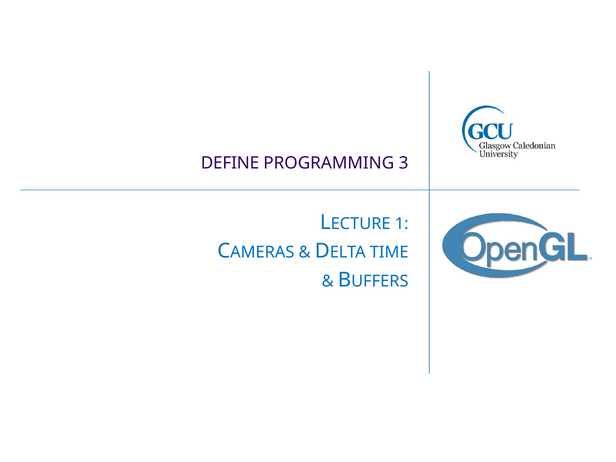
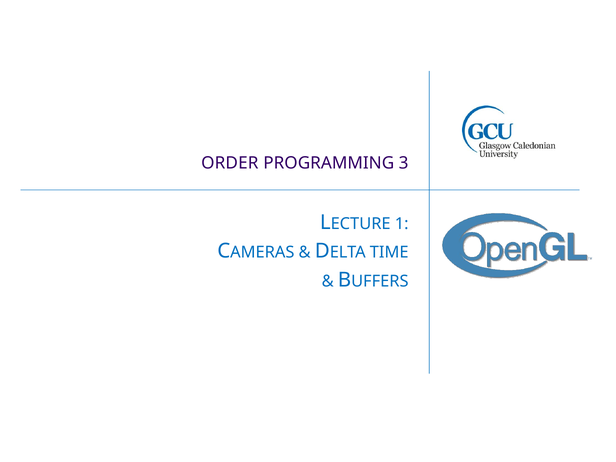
DEFINE: DEFINE -> ORDER
